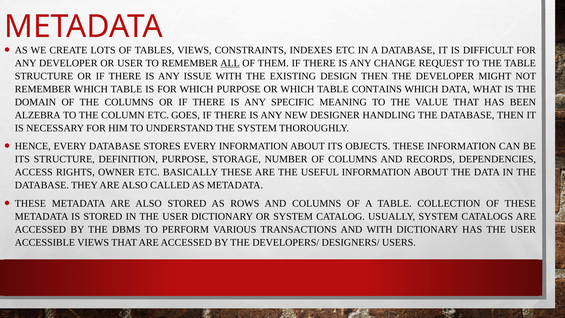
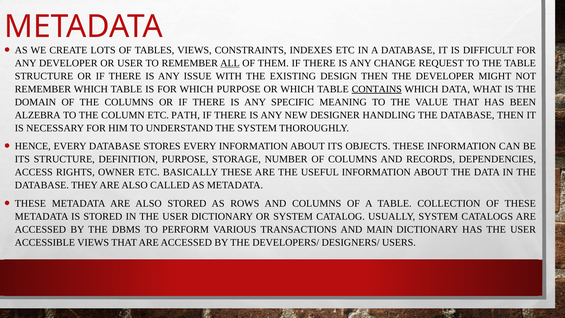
CONTAINS underline: none -> present
GOES: GOES -> PATH
AND WITH: WITH -> MAIN
